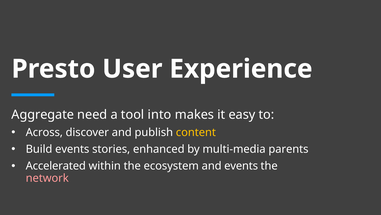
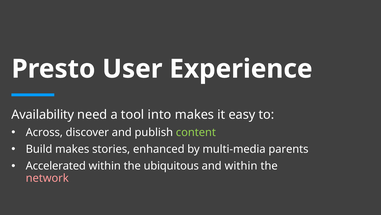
Aggregate: Aggregate -> Availability
content colour: yellow -> light green
Build events: events -> makes
ecosystem: ecosystem -> ubiquitous
and events: events -> within
